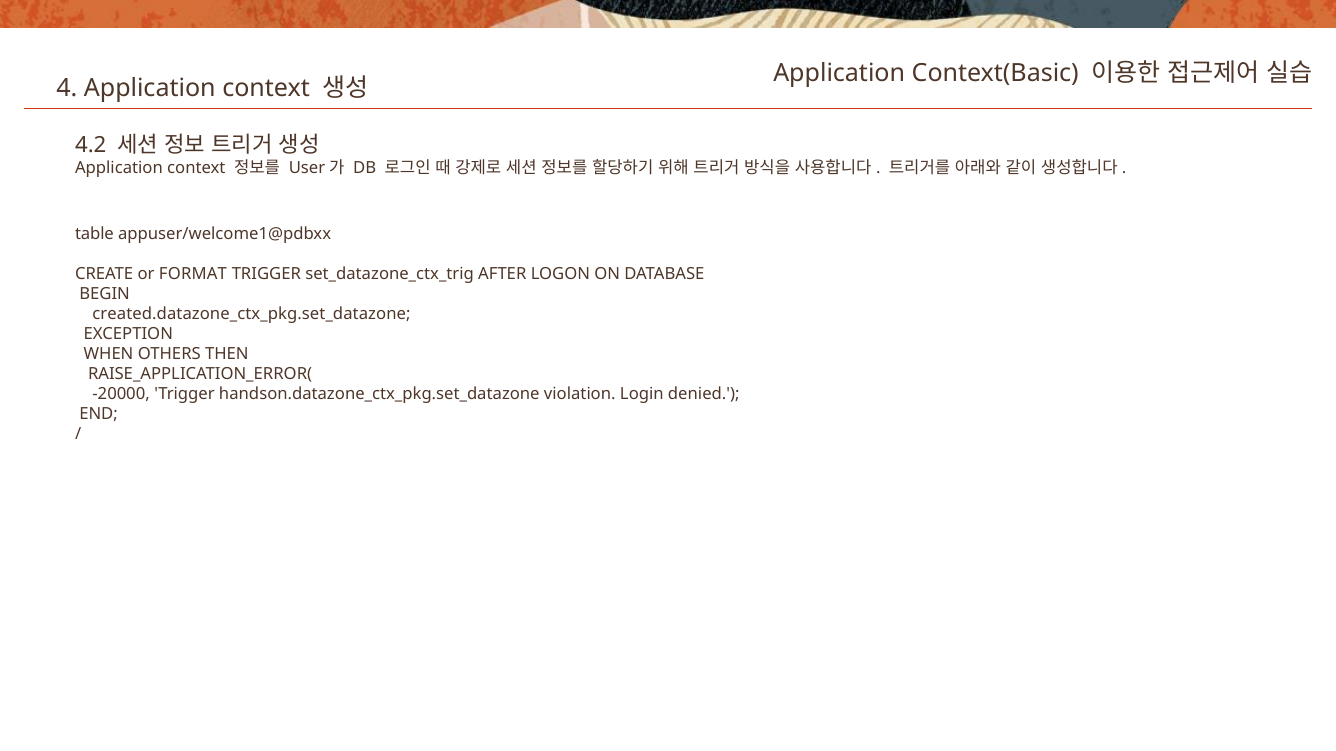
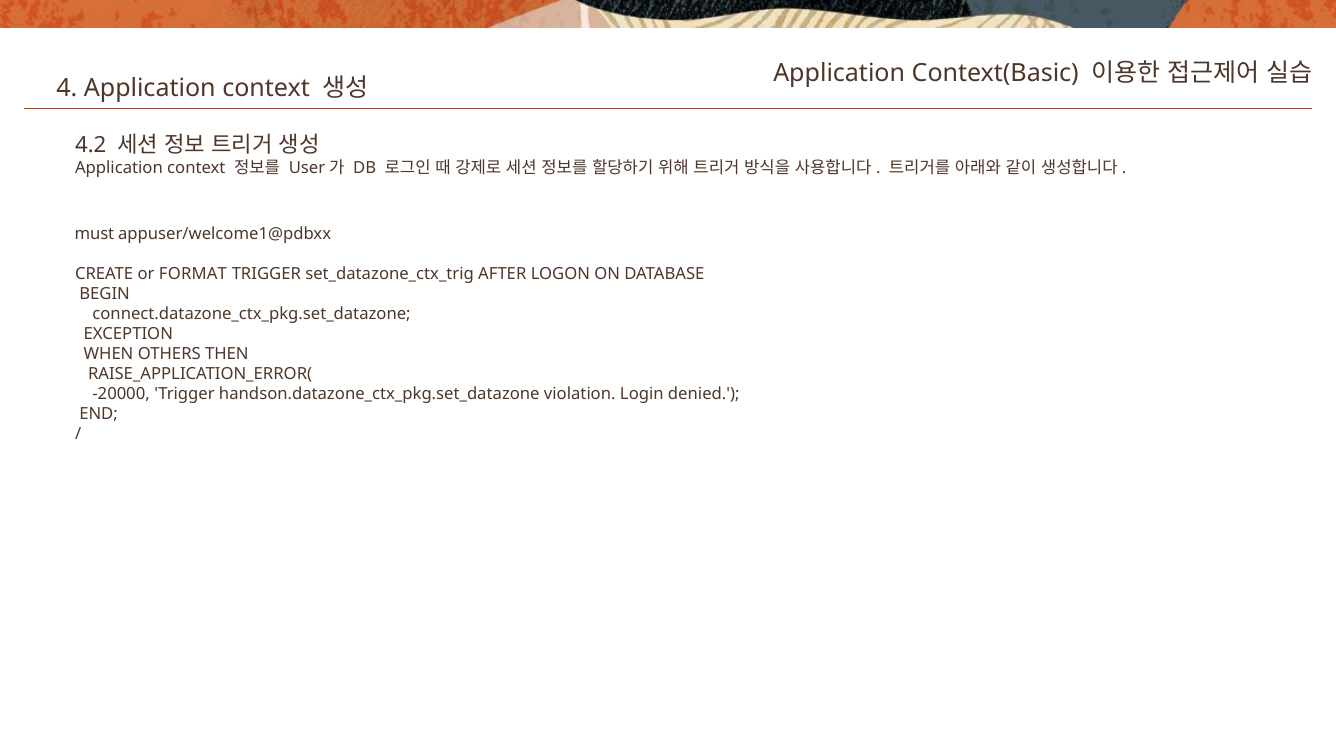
table: table -> must
created.datazone_ctx_pkg.set_datazone: created.datazone_ctx_pkg.set_datazone -> connect.datazone_ctx_pkg.set_datazone
